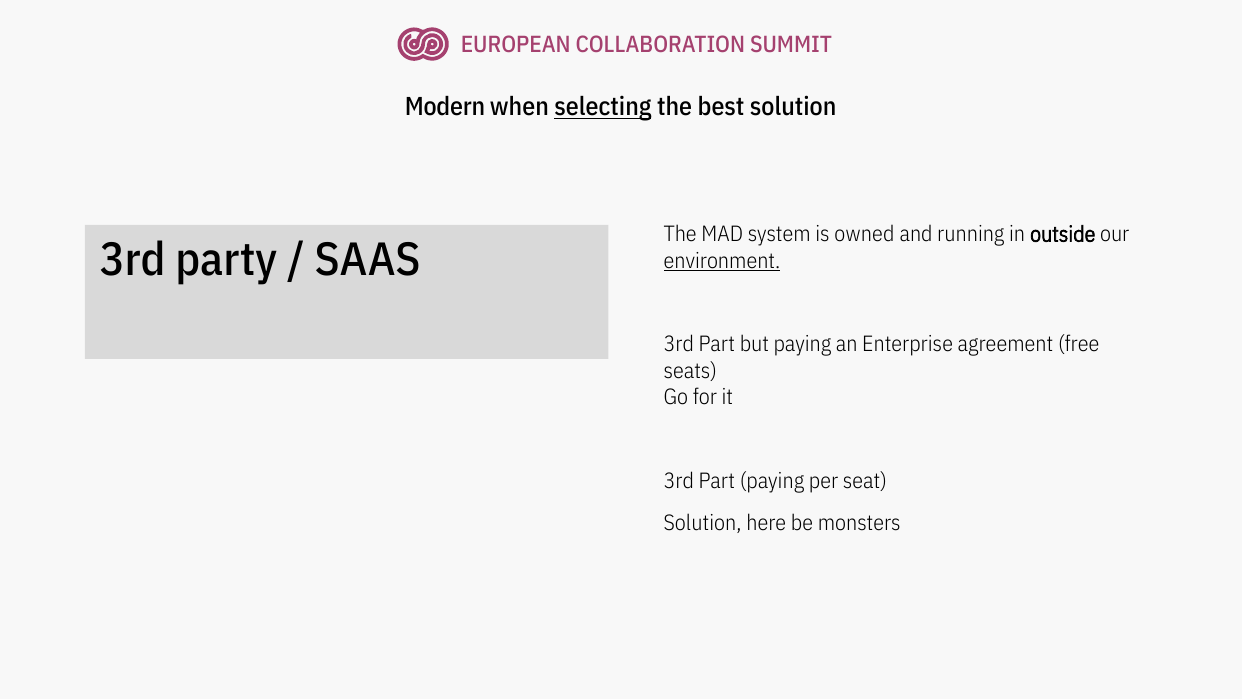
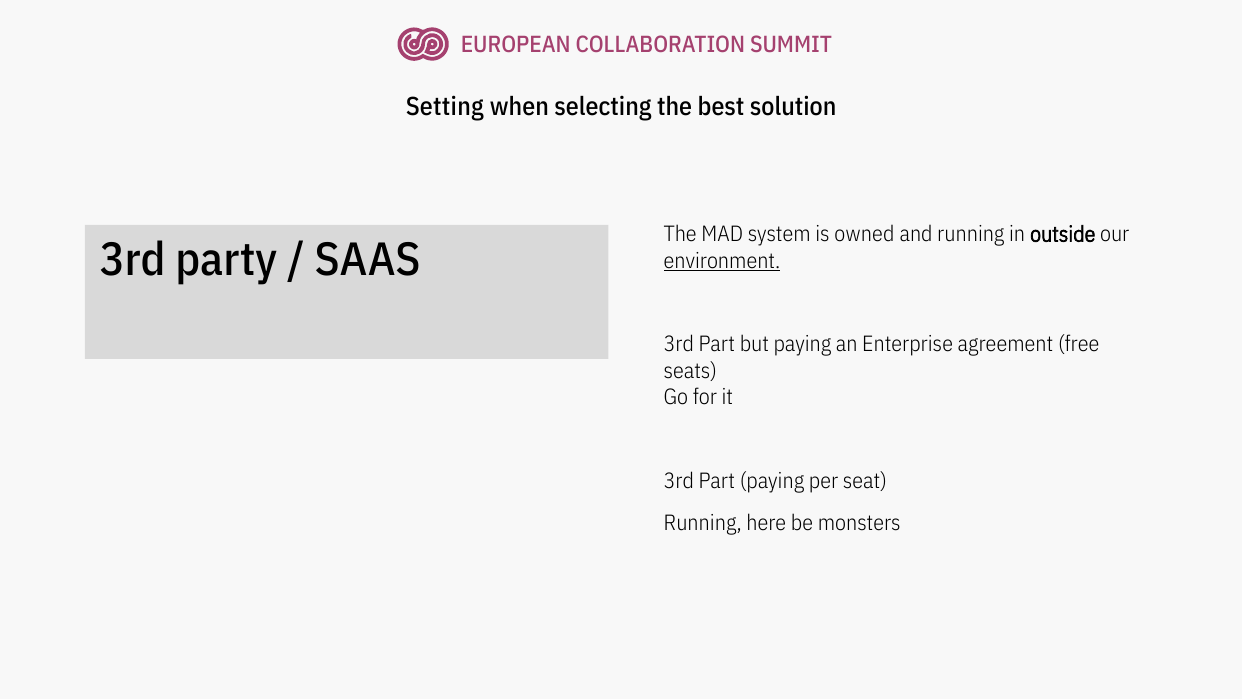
Modern: Modern -> Setting
selecting underline: present -> none
Solution at (703, 523): Solution -> Running
